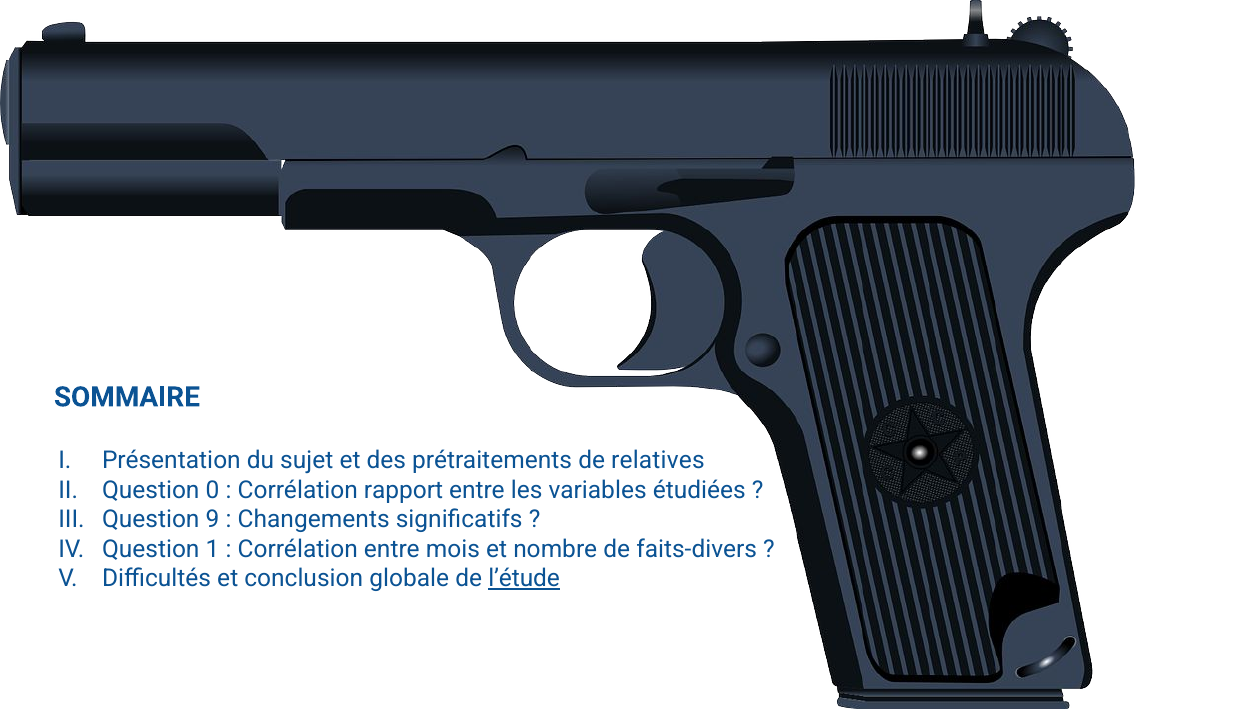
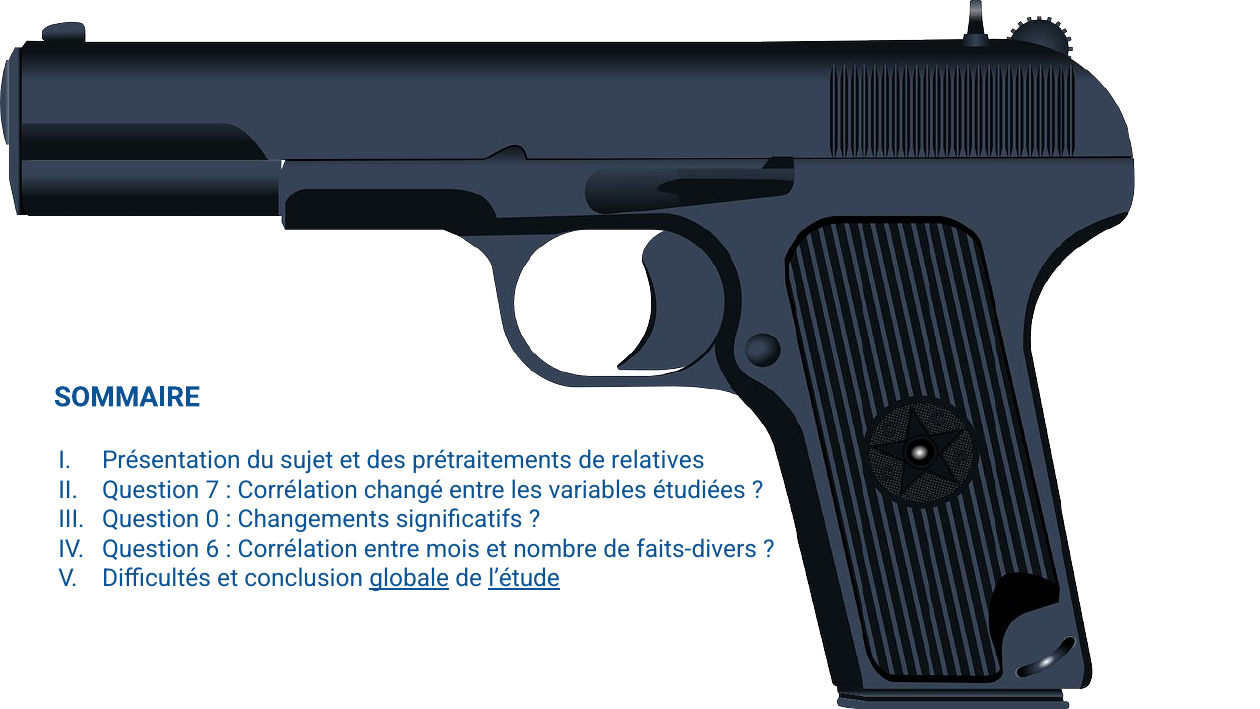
0: 0 -> 7
rapport: rapport -> changé
9: 9 -> 0
1: 1 -> 6
globale underline: none -> present
